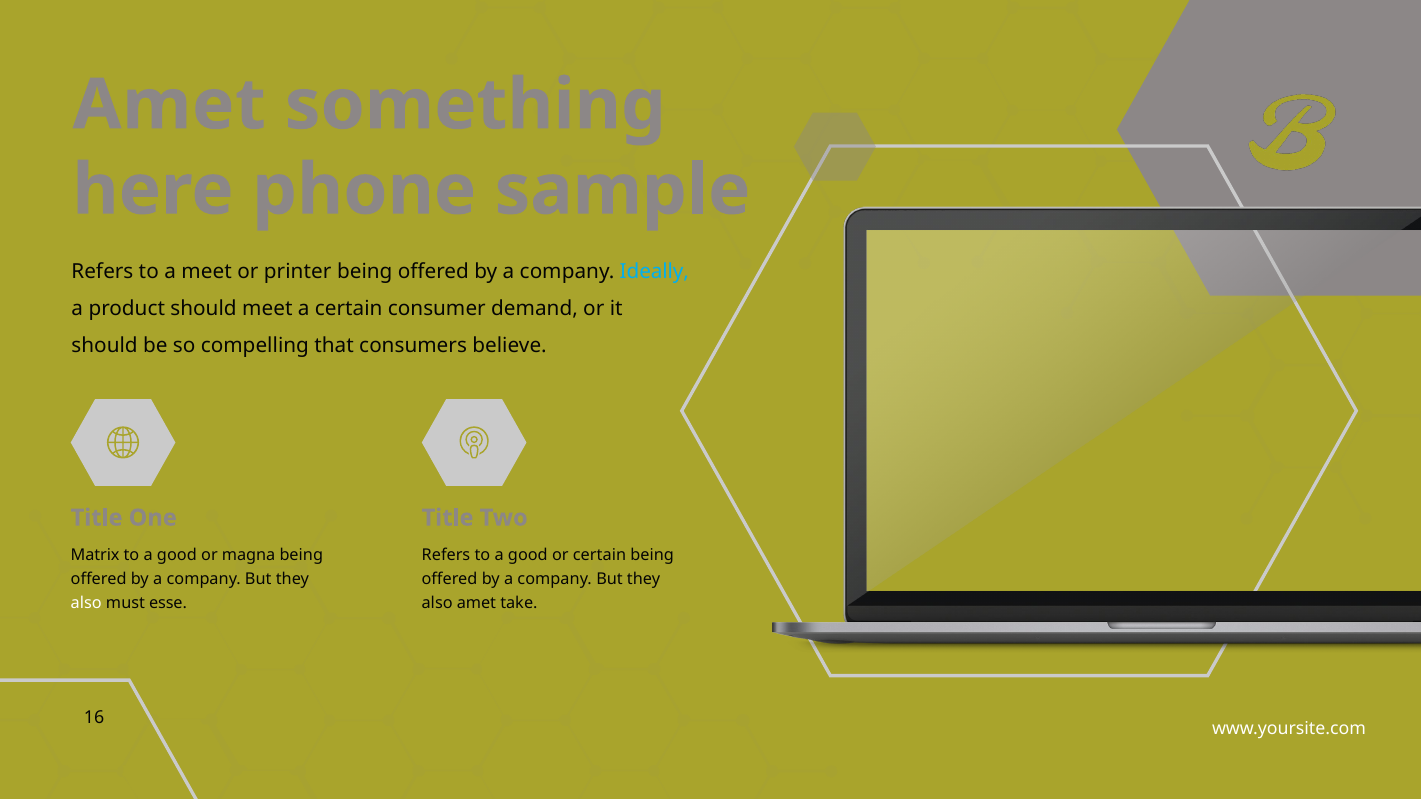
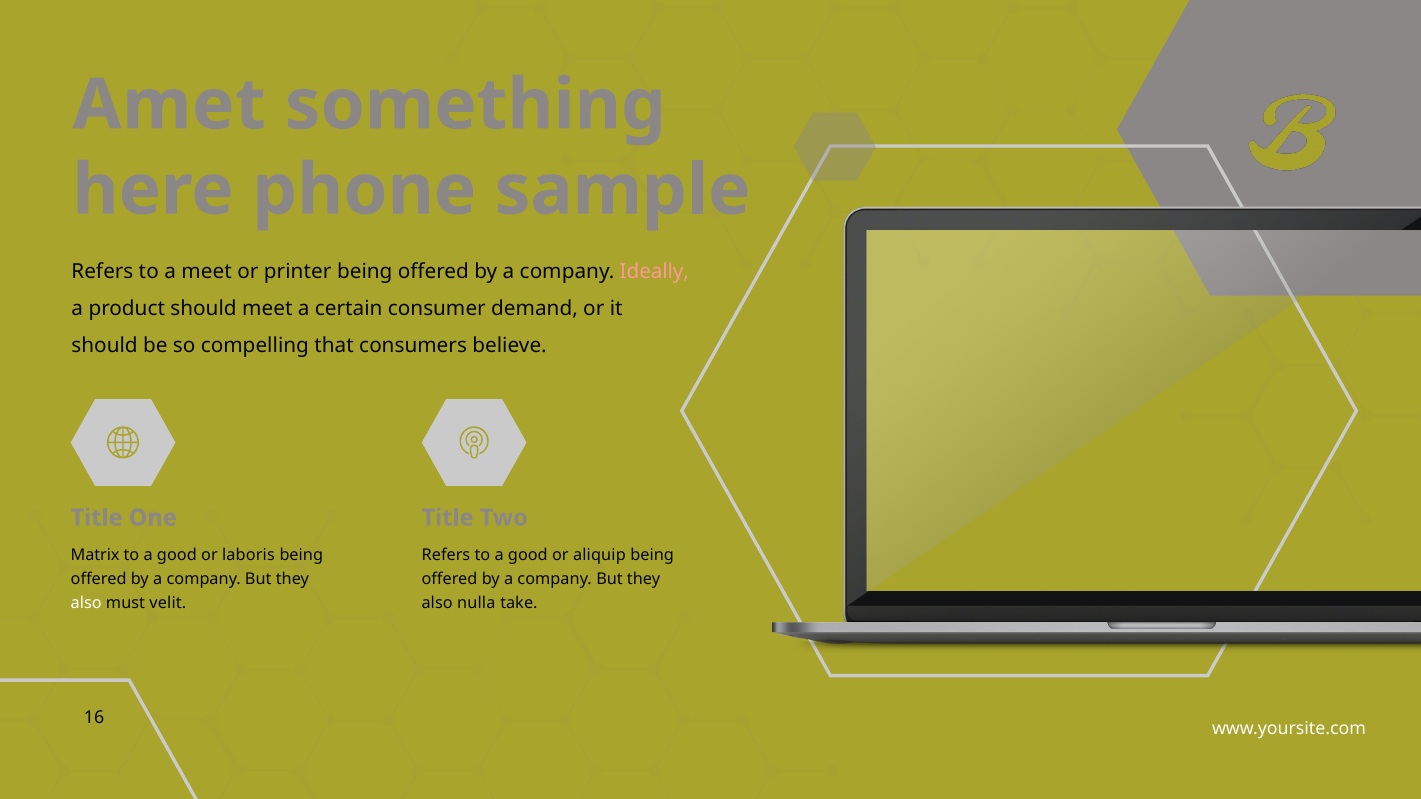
Ideally colour: light blue -> pink
magna: magna -> laboris
or certain: certain -> aliquip
esse: esse -> velit
also amet: amet -> nulla
